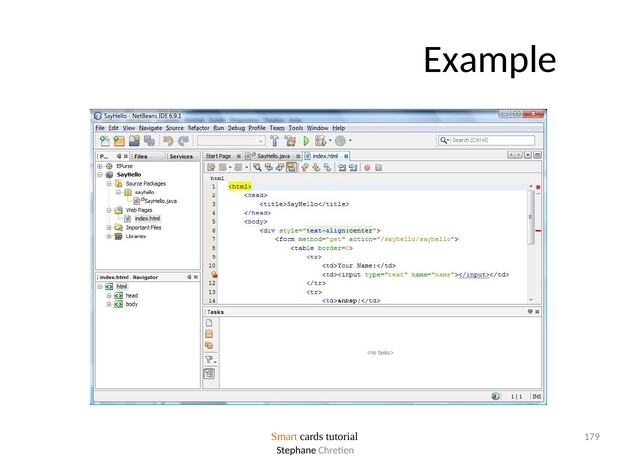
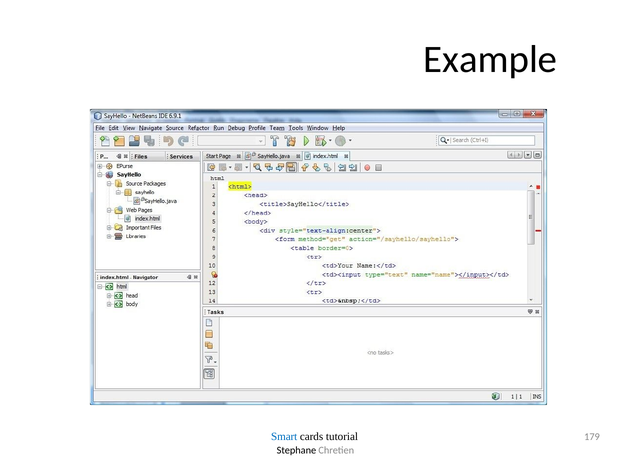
Smart colour: orange -> blue
